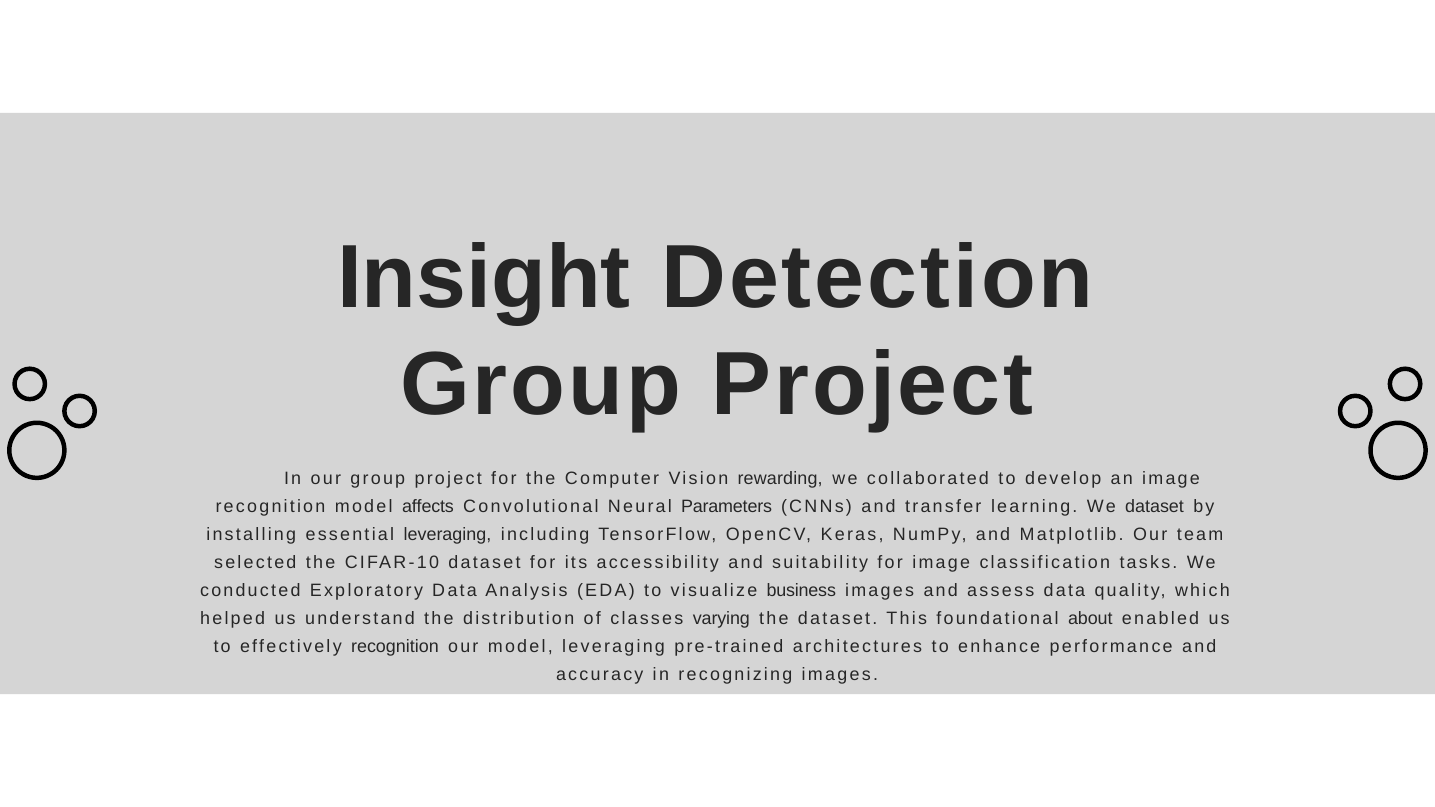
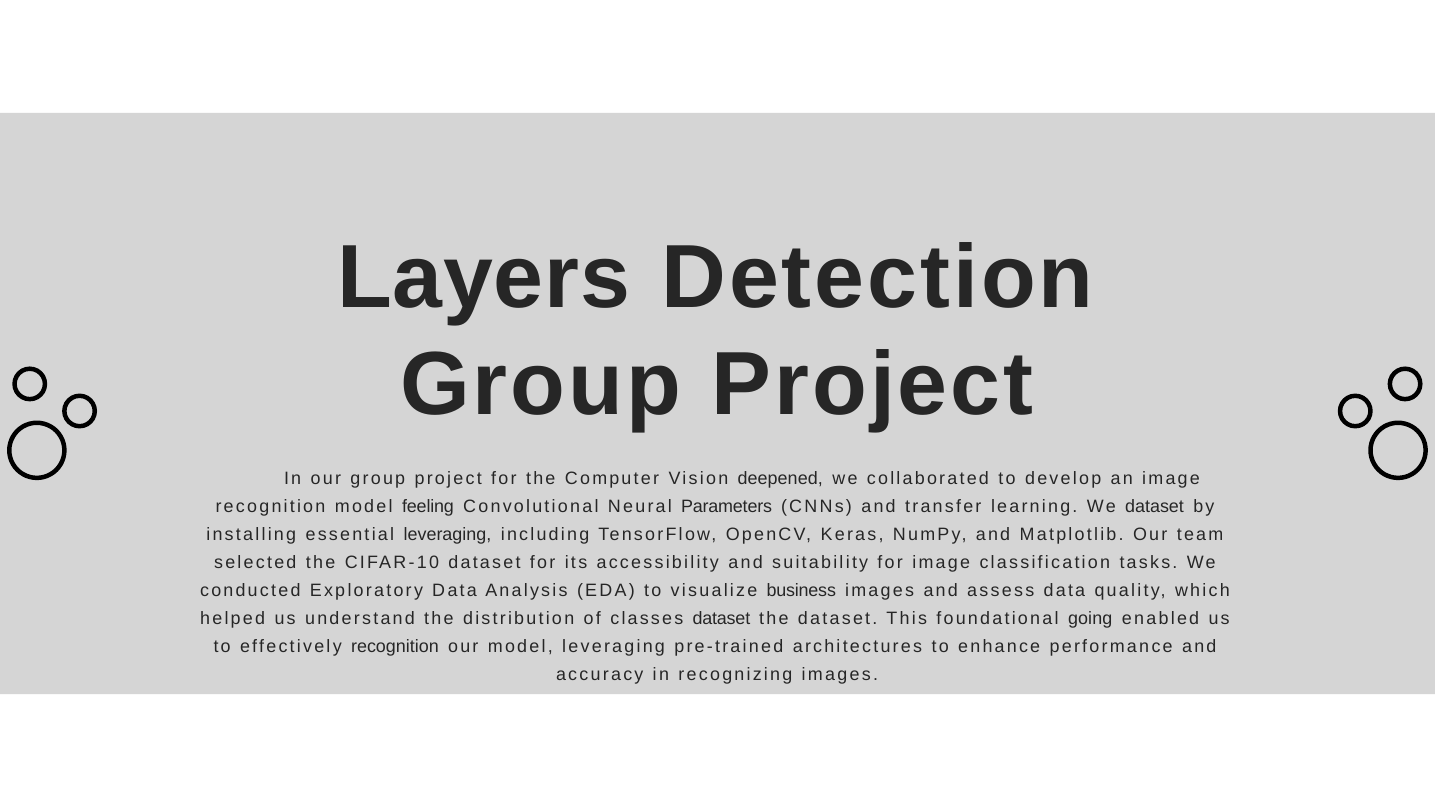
Insight: Insight -> Layers
rewarding: rewarding -> deepened
affects: affects -> feeling
classes varying: varying -> dataset
about: about -> going
